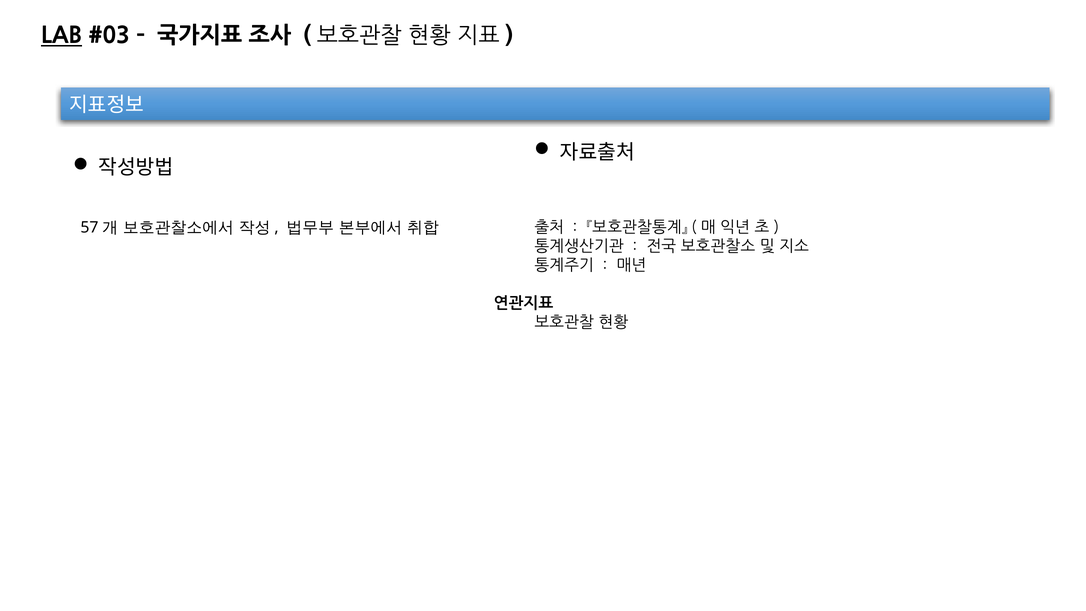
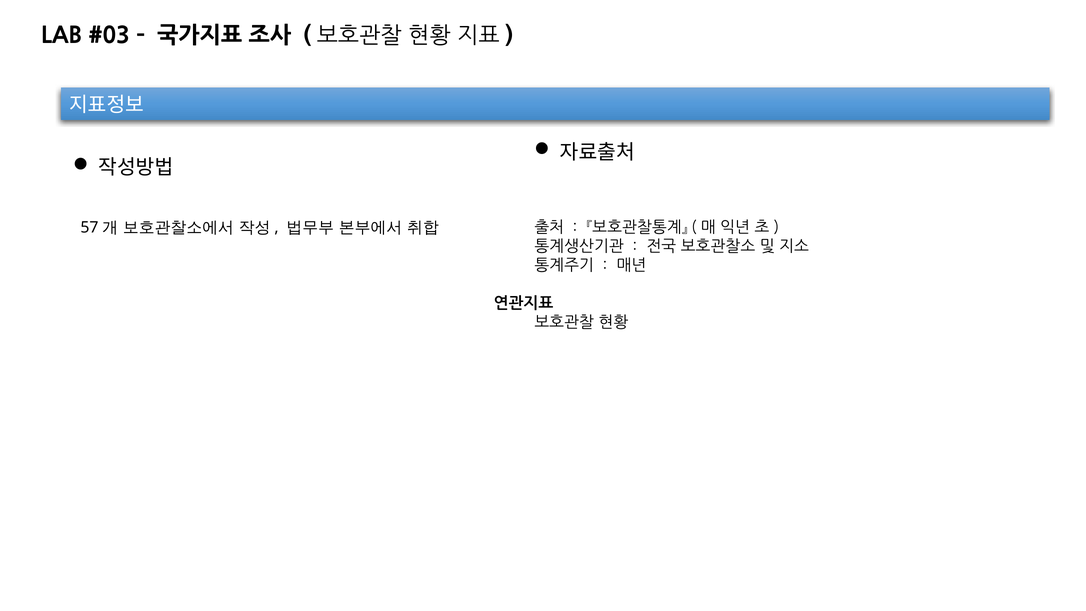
LAB underline: present -> none
